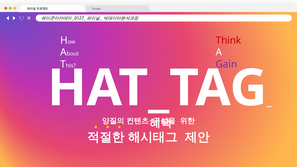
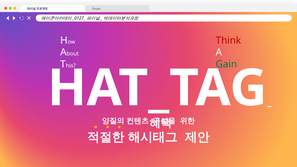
Gain colour: purple -> green
